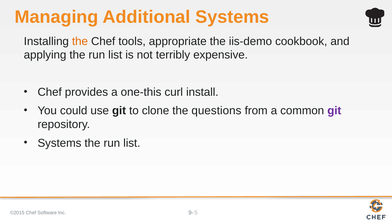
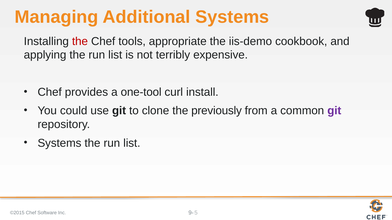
the at (80, 41) colour: orange -> red
one-this: one-this -> one-tool
questions: questions -> previously
